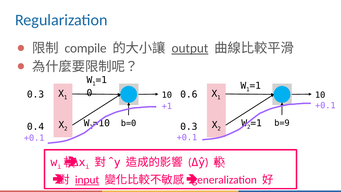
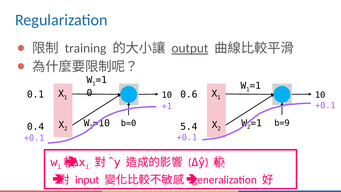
compile: compile -> training
0.3 at (36, 94): 0.3 -> 0.1
0.3 at (189, 127): 0.3 -> 5.4
input underline: present -> none
